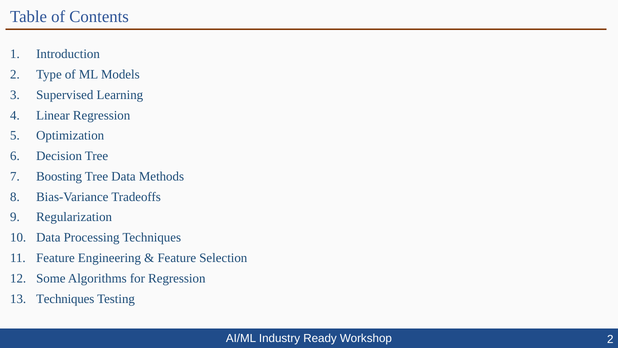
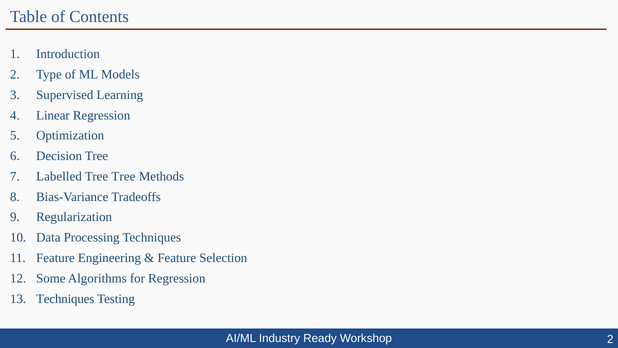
Boosting: Boosting -> Labelled
Tree Data: Data -> Tree
